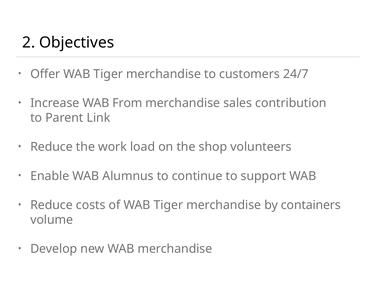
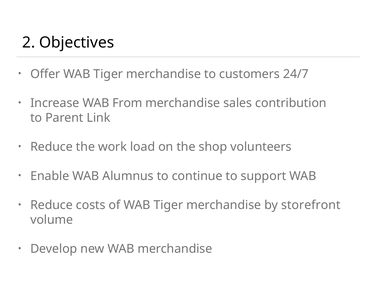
containers: containers -> storefront
